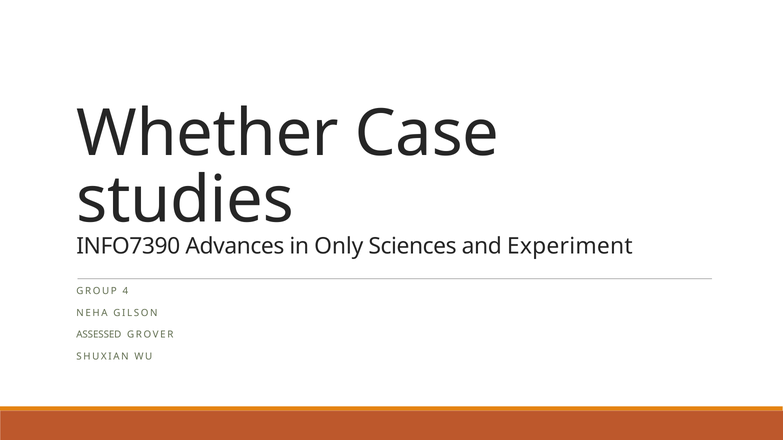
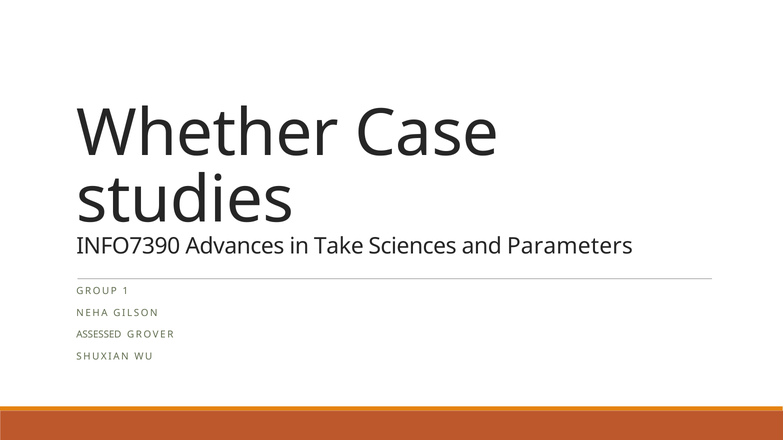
Only: Only -> Take
Experiment: Experiment -> Parameters
4: 4 -> 1
